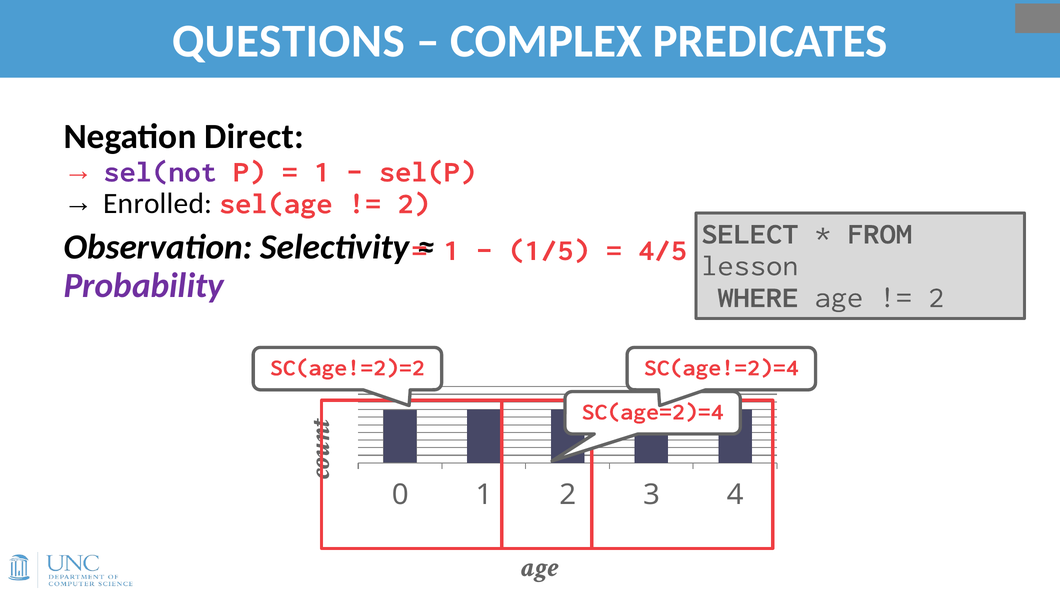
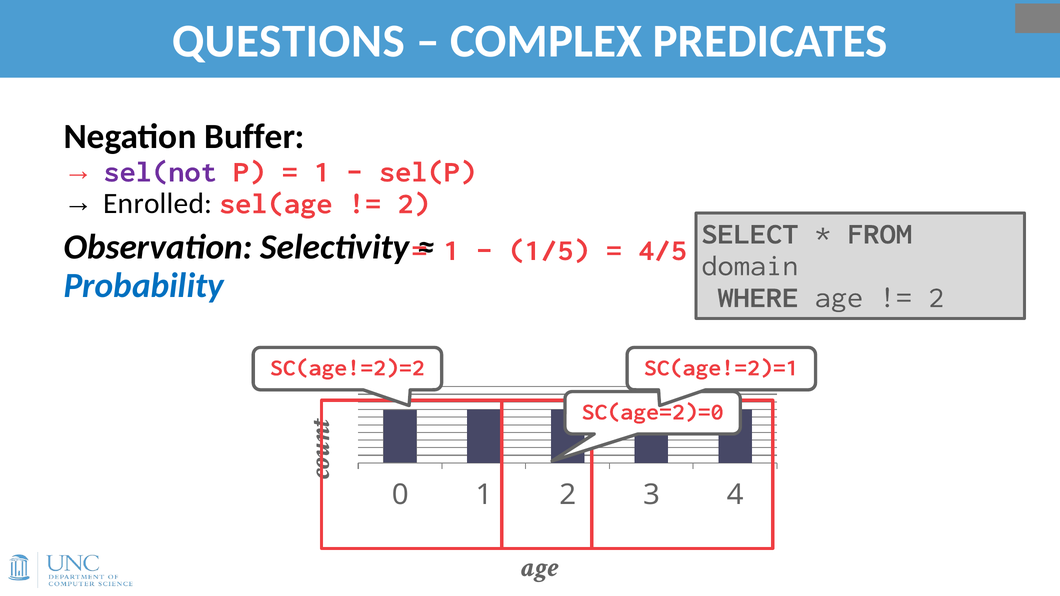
Direct: Direct -> Buffer
lesson: lesson -> domain
Probability colour: purple -> blue
SC(age!=2)=4: SC(age!=2)=4 -> SC(age!=2)=1
SC(age=2)=4: SC(age=2)=4 -> SC(age=2)=0
